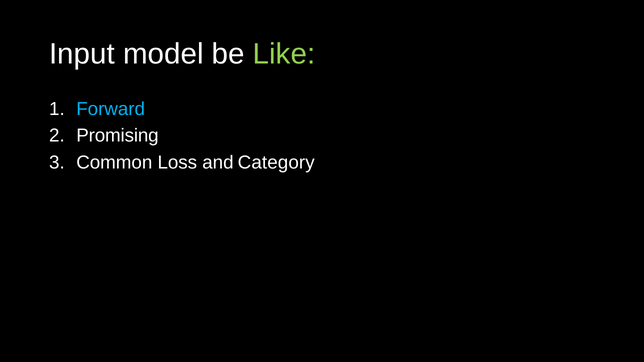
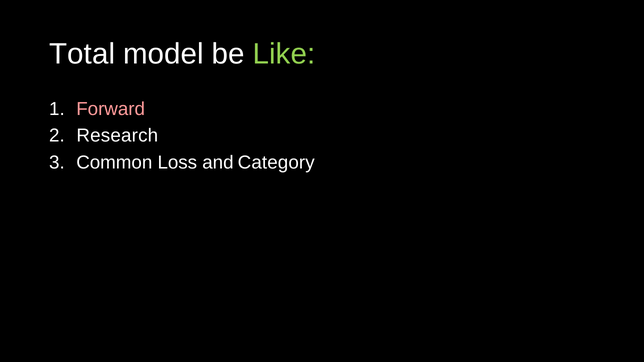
Input: Input -> Total
Forward colour: light blue -> pink
Promising: Promising -> Research
